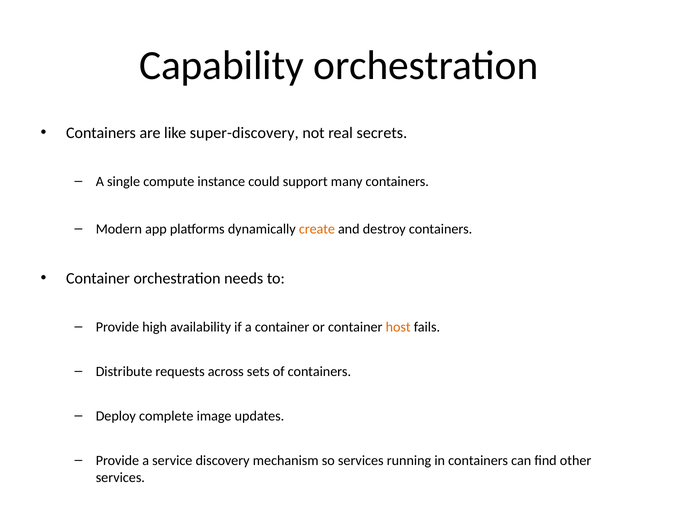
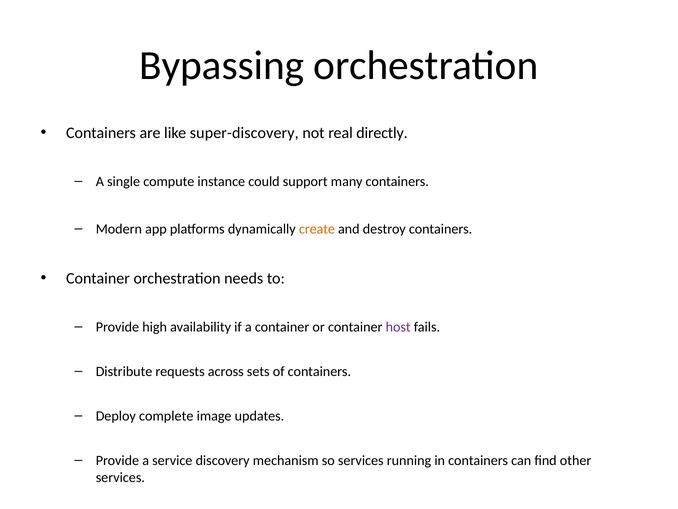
Capability: Capability -> Bypassing
secrets: secrets -> directly
host colour: orange -> purple
